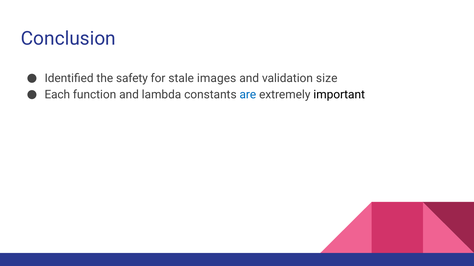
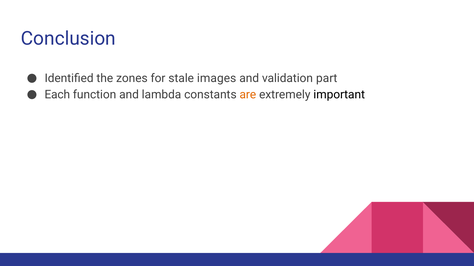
safety: safety -> zones
size: size -> part
are colour: blue -> orange
